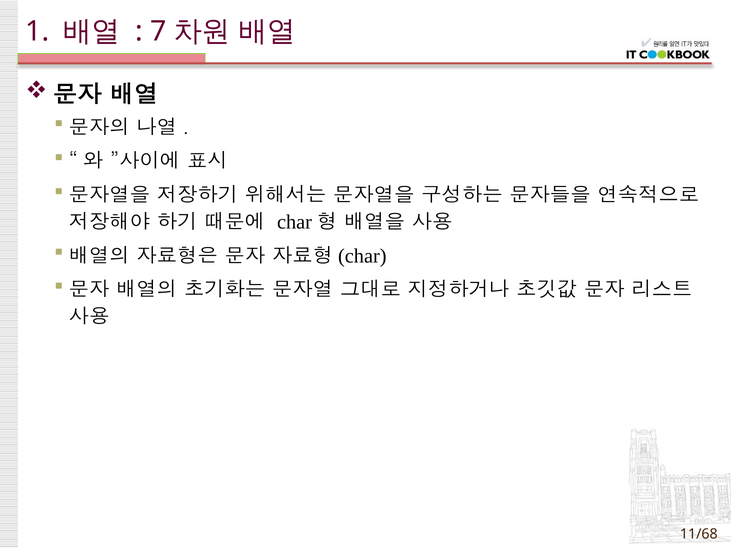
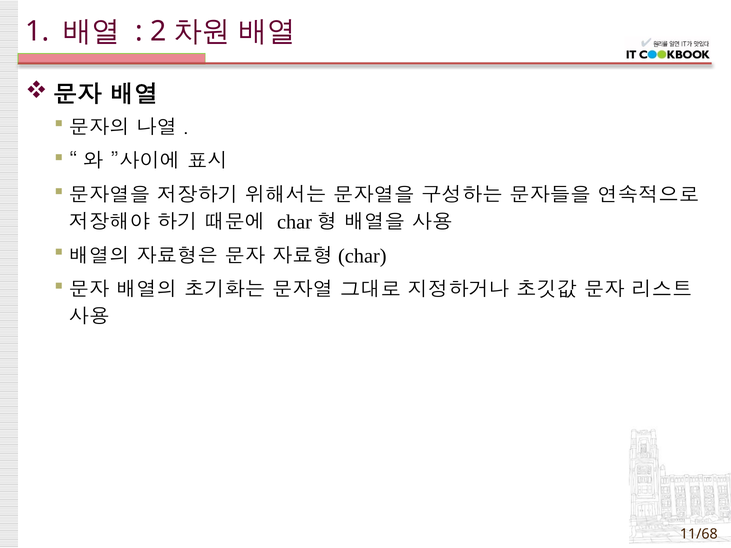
7: 7 -> 2
